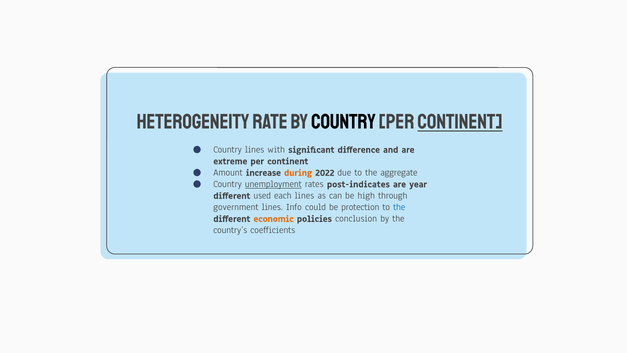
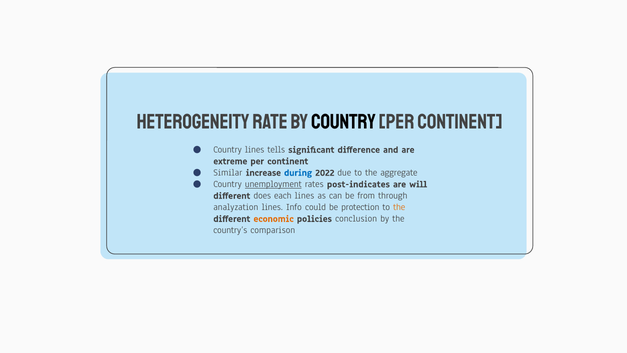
continent at (460, 122) underline: present -> none
with: with -> tells
Amount: Amount -> Similar
during colour: orange -> blue
year: year -> will
used: used -> does
high: high -> from
government: government -> analyzation
the at (399, 207) colour: blue -> orange
coefficients: coefficients -> comparison
